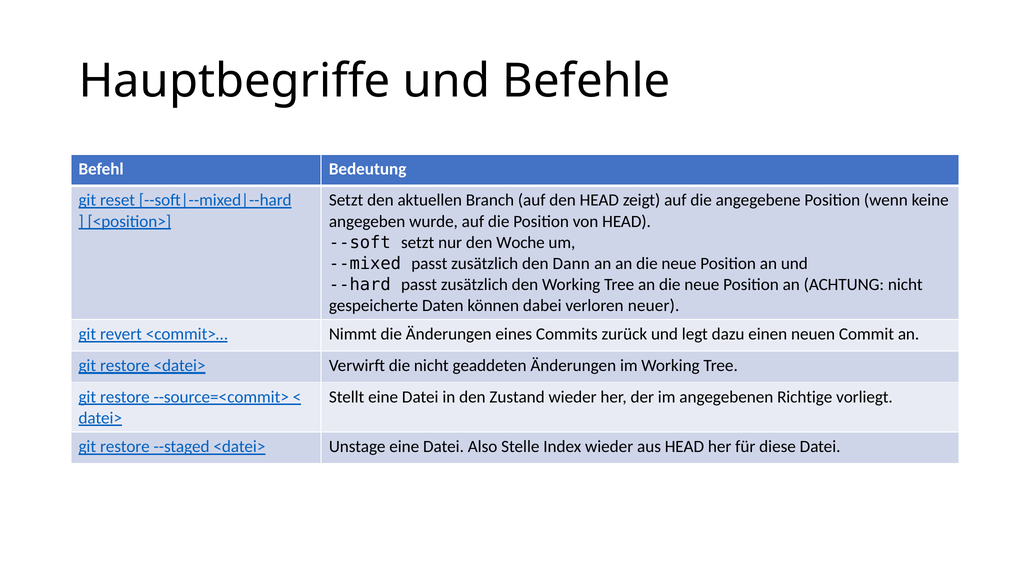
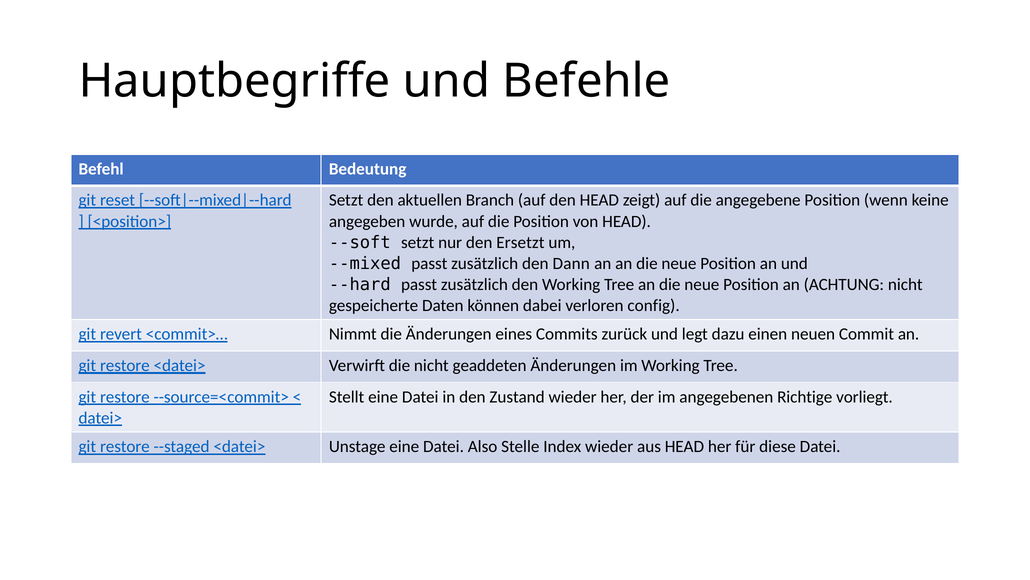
Woche: Woche -> Ersetzt
neuer: neuer -> config
